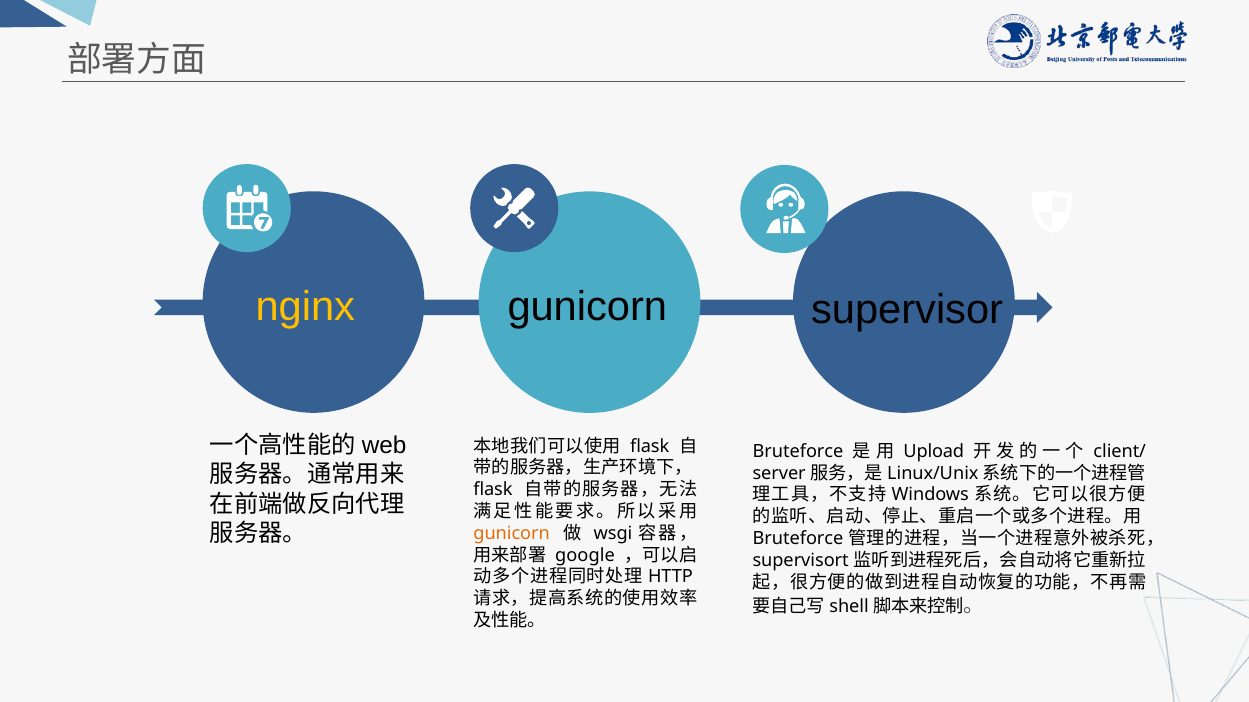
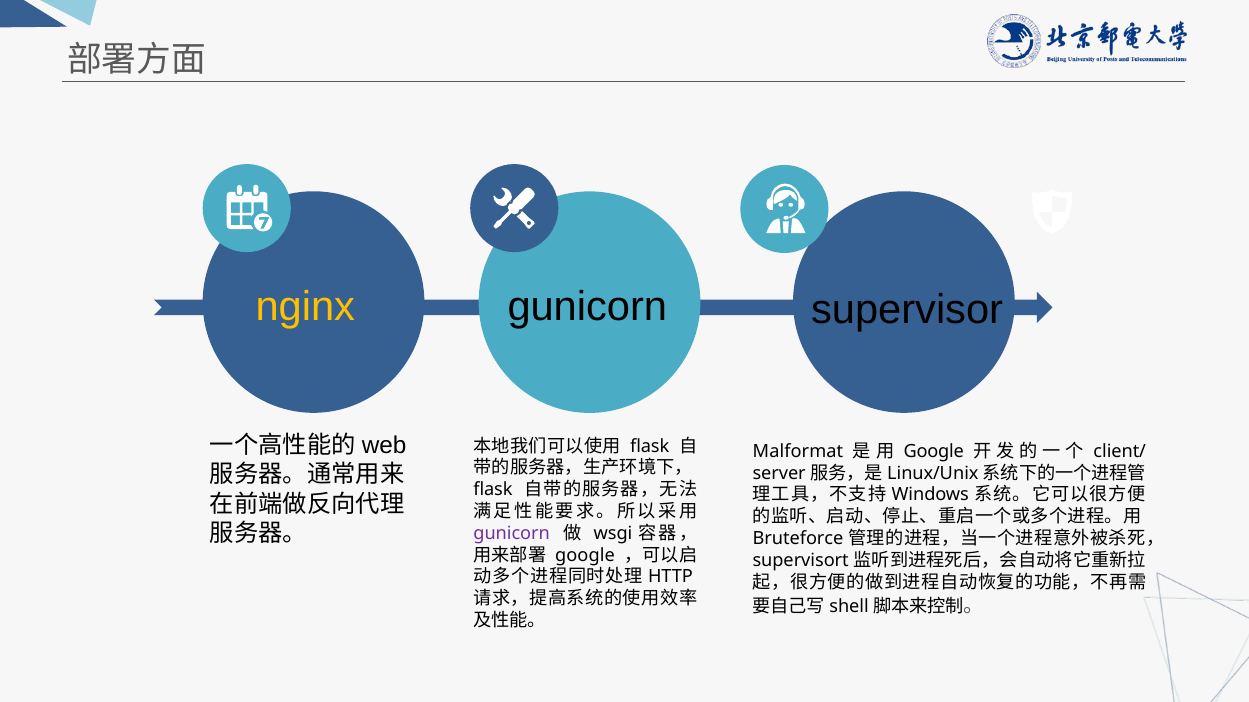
Bruteforce at (798, 452): Bruteforce -> Malformat
Upload at (934, 452): Upload -> Google
gunicorn at (512, 534) colour: orange -> purple
